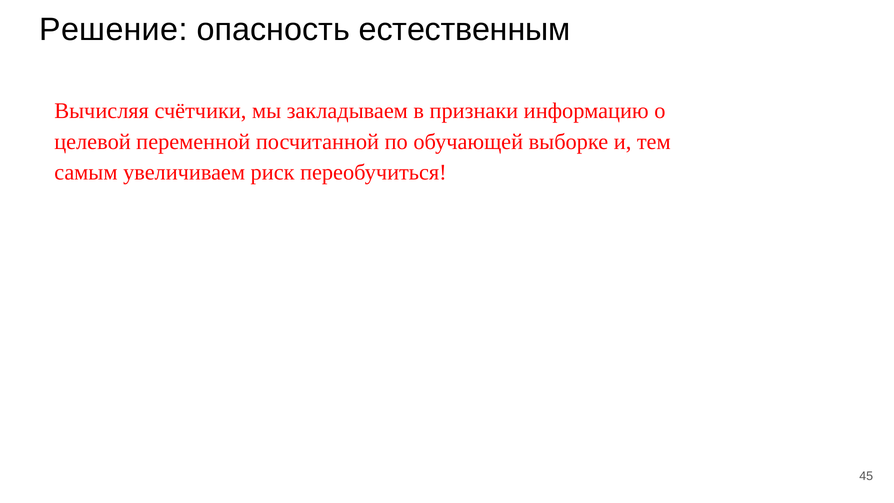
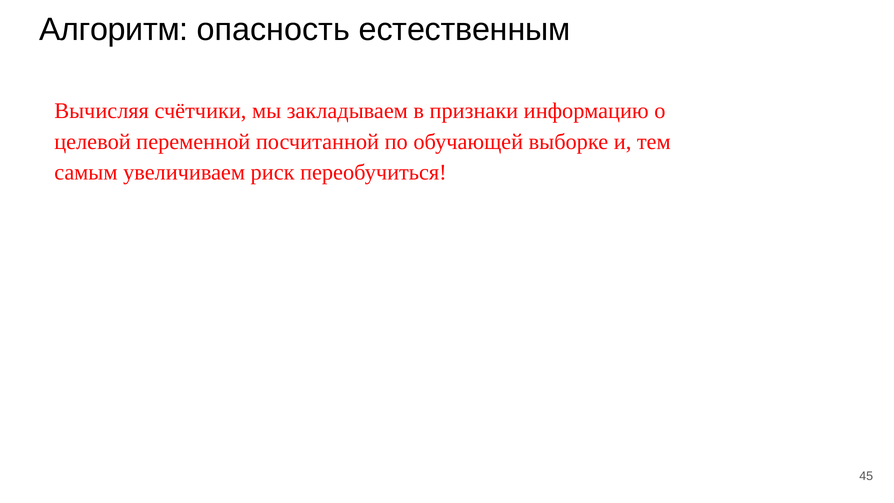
Решение: Решение -> Алгоритм
